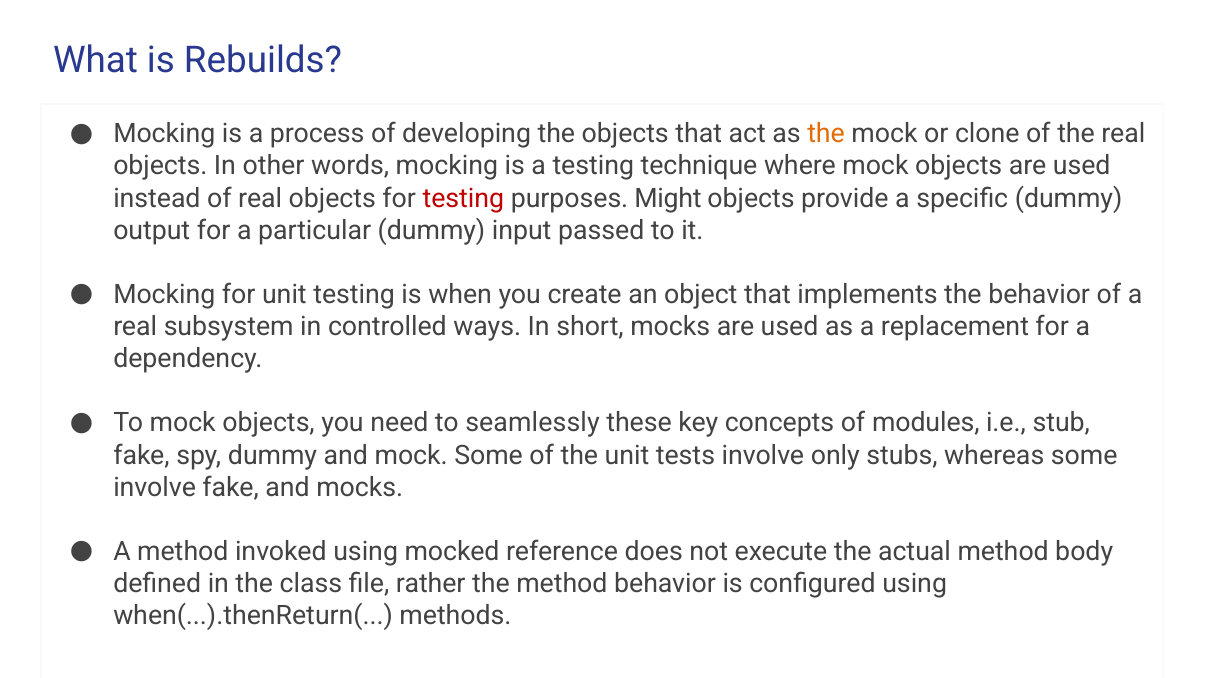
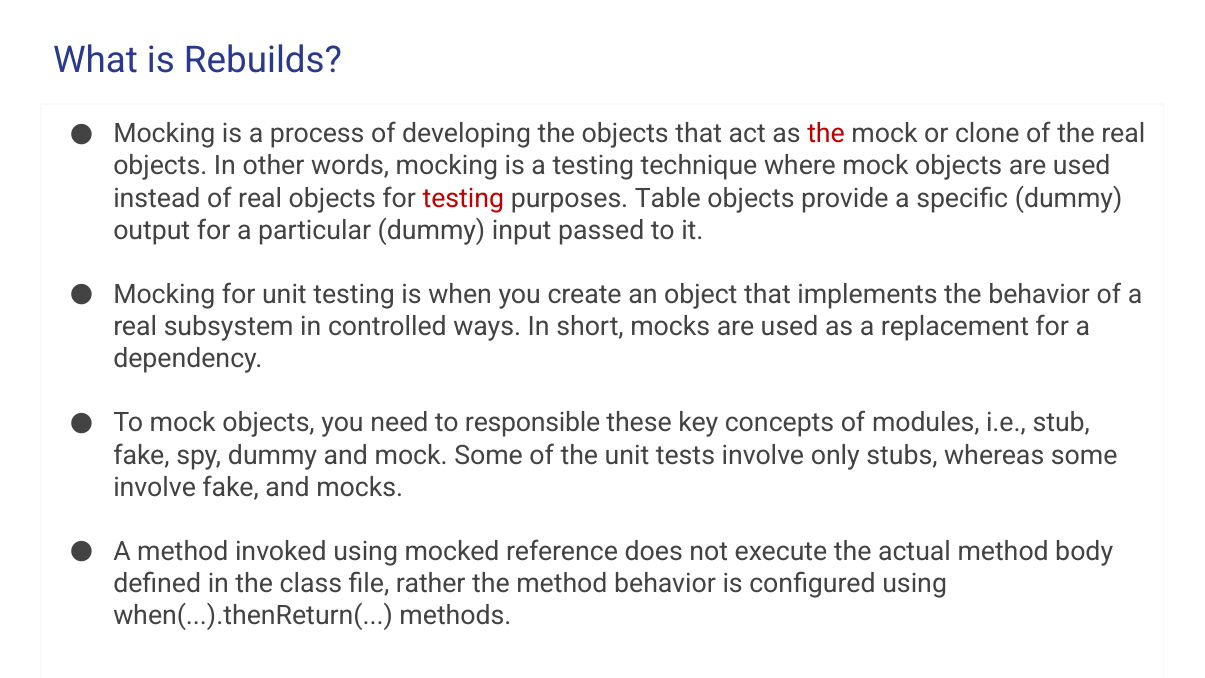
the at (826, 134) colour: orange -> red
Might: Might -> Table
seamlessly: seamlessly -> responsible
